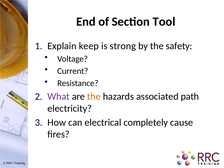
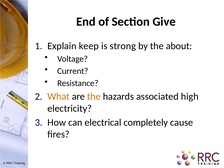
Tool: Tool -> Give
safety: safety -> about
What colour: purple -> orange
path: path -> high
